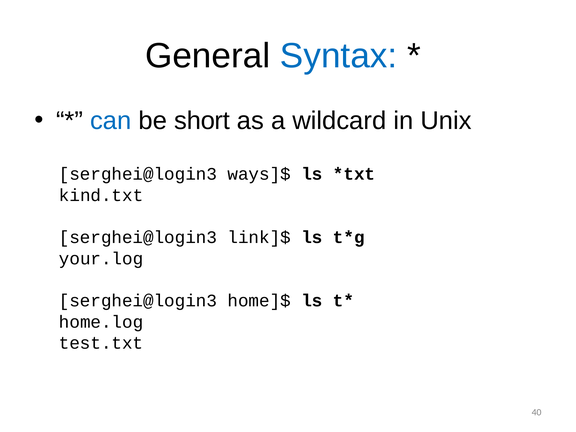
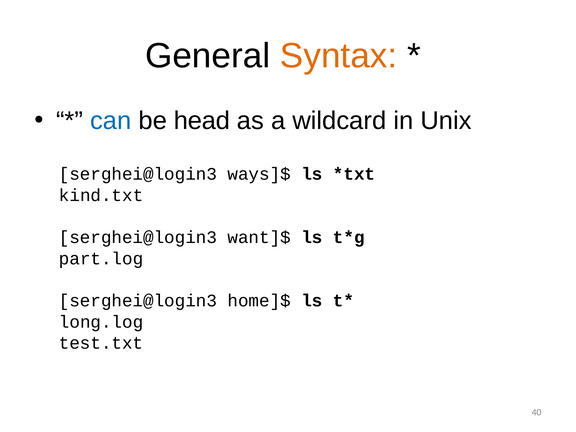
Syntax colour: blue -> orange
short: short -> head
link]$: link]$ -> want]$
your.log: your.log -> part.log
home.log: home.log -> long.log
